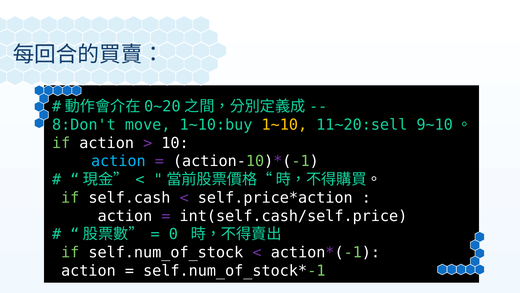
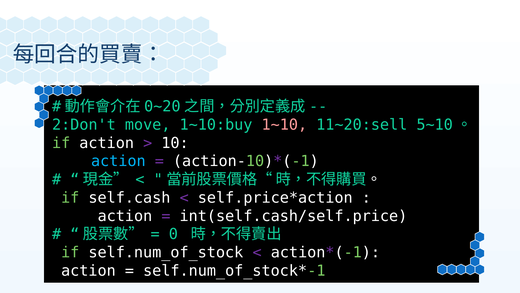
8:Don't: 8:Don't -> 2:Don't
1~10 colour: yellow -> pink
9~10: 9~10 -> 5~10
